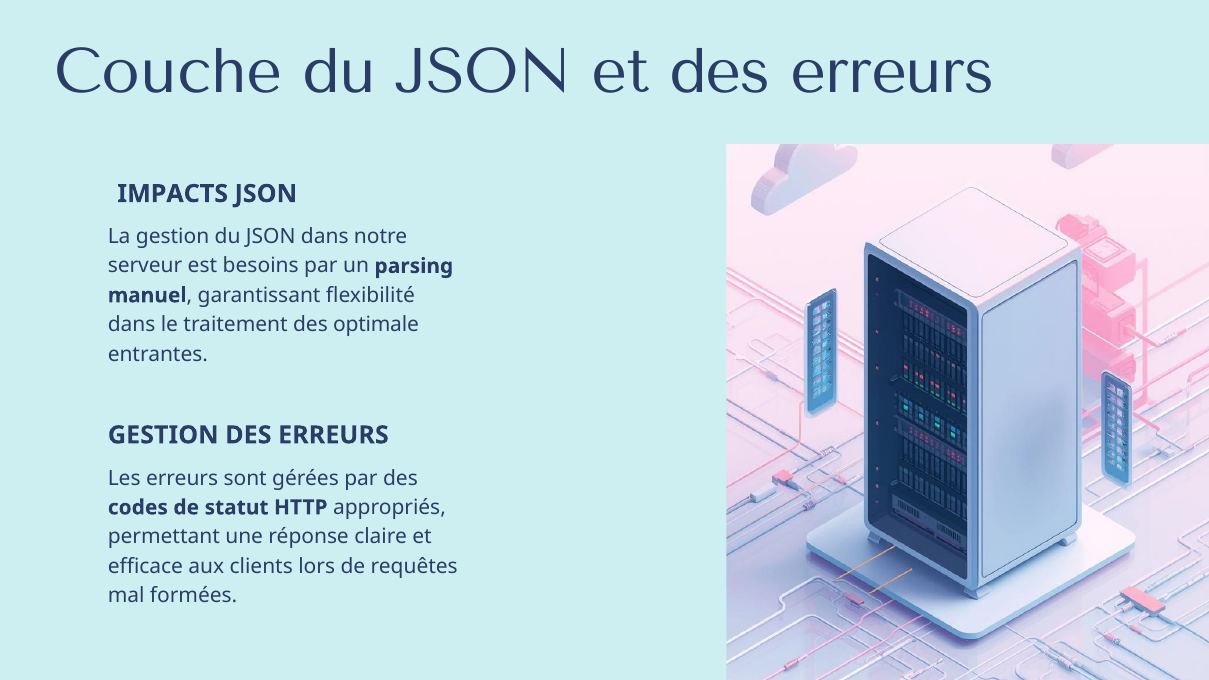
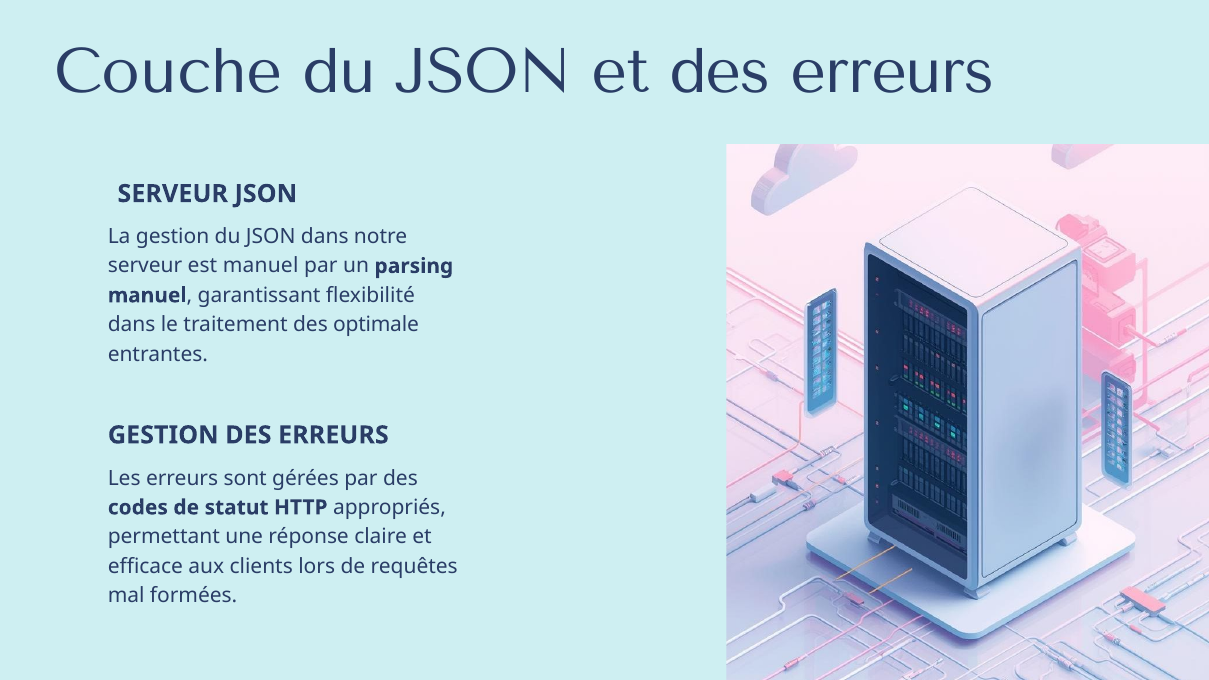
IMPACTS at (173, 194): IMPACTS -> SERVEUR
est besoins: besoins -> manuel
